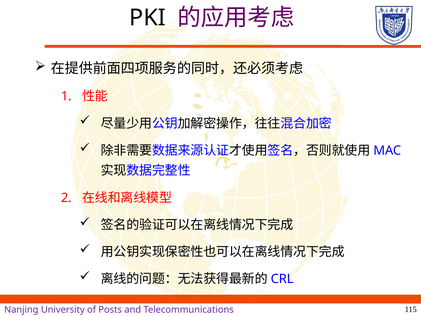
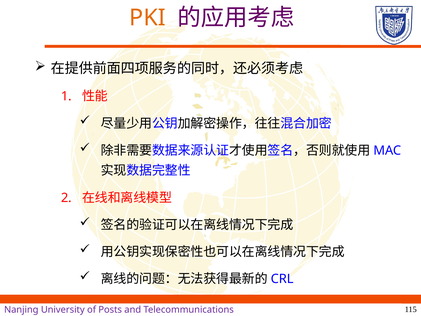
PKI colour: black -> orange
